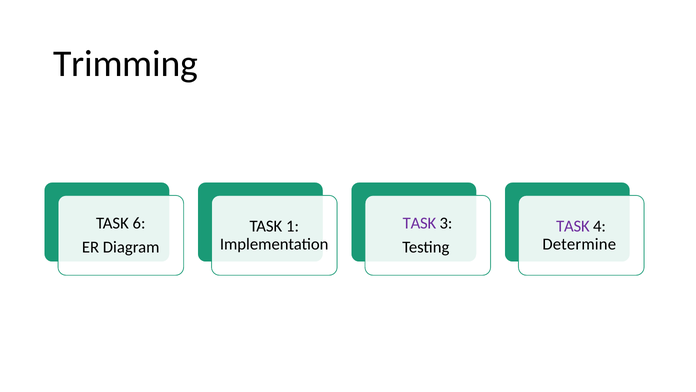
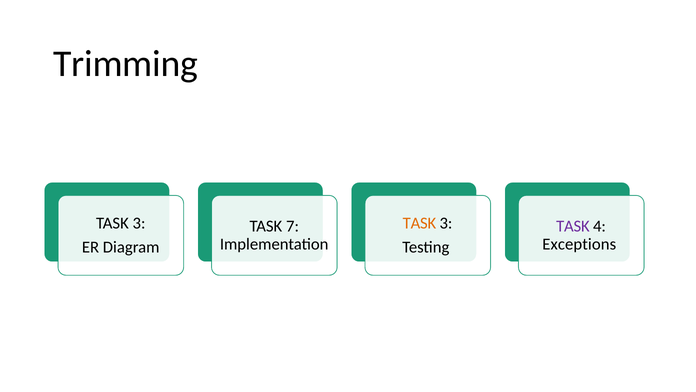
6 at (139, 223): 6 -> 3
TASK at (419, 223) colour: purple -> orange
1: 1 -> 7
Determine: Determine -> Exceptions
